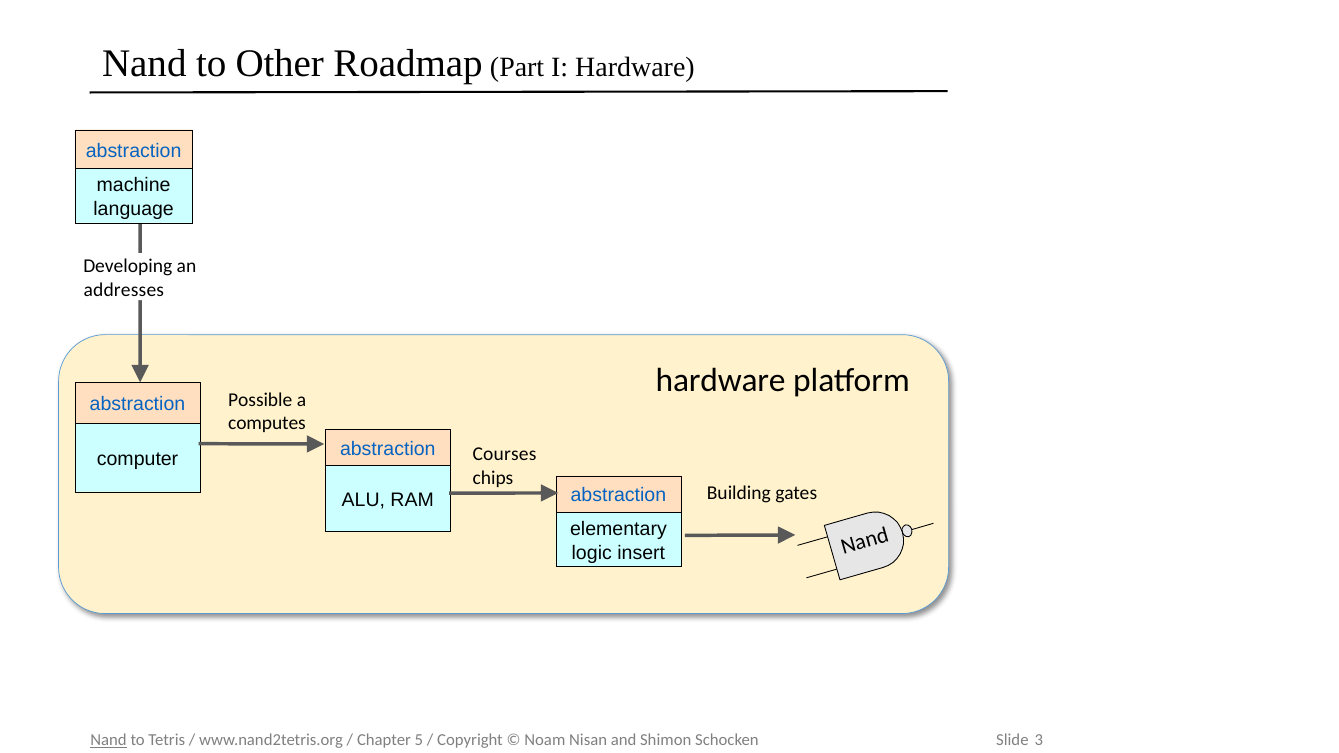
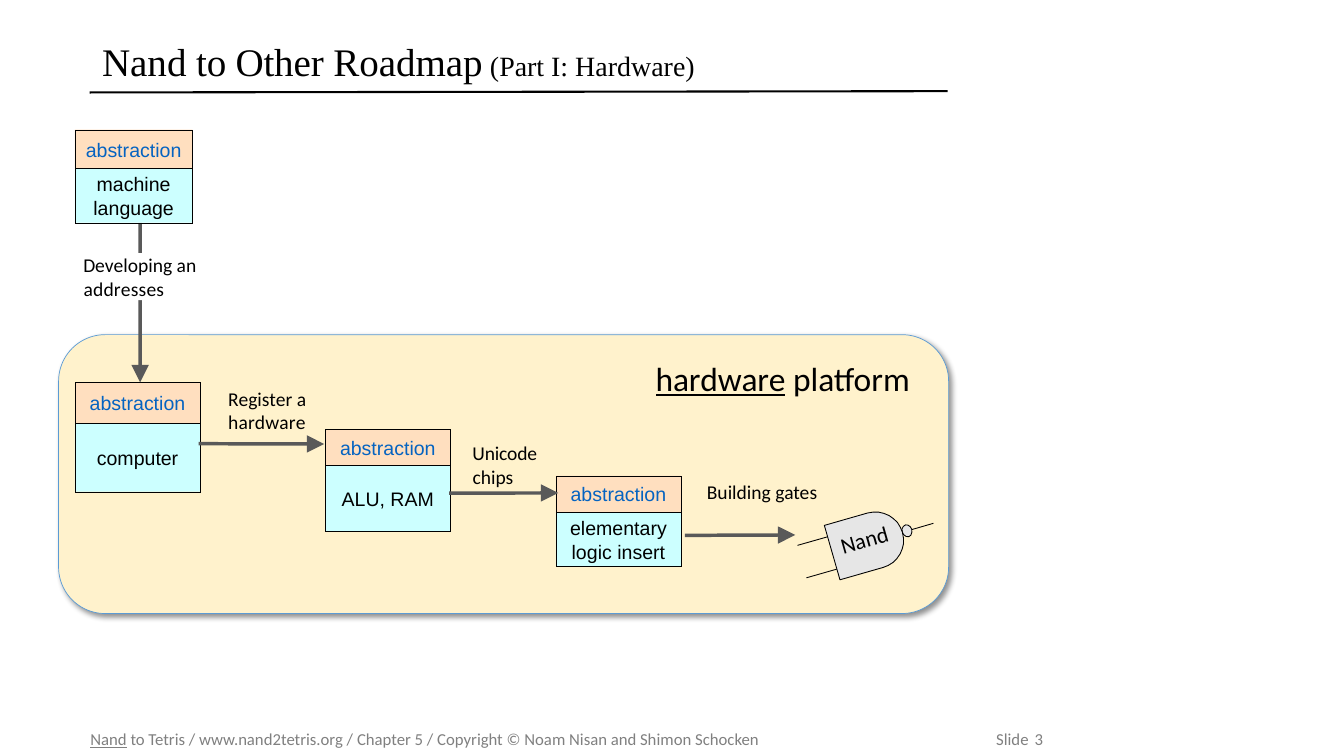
hardware at (721, 381) underline: none -> present
Possible: Possible -> Register
computes at (267, 423): computes -> hardware
Courses: Courses -> Unicode
